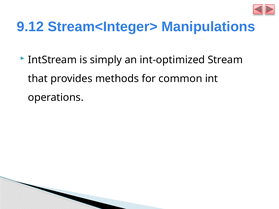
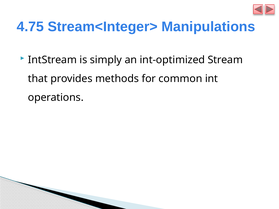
9.12: 9.12 -> 4.75
